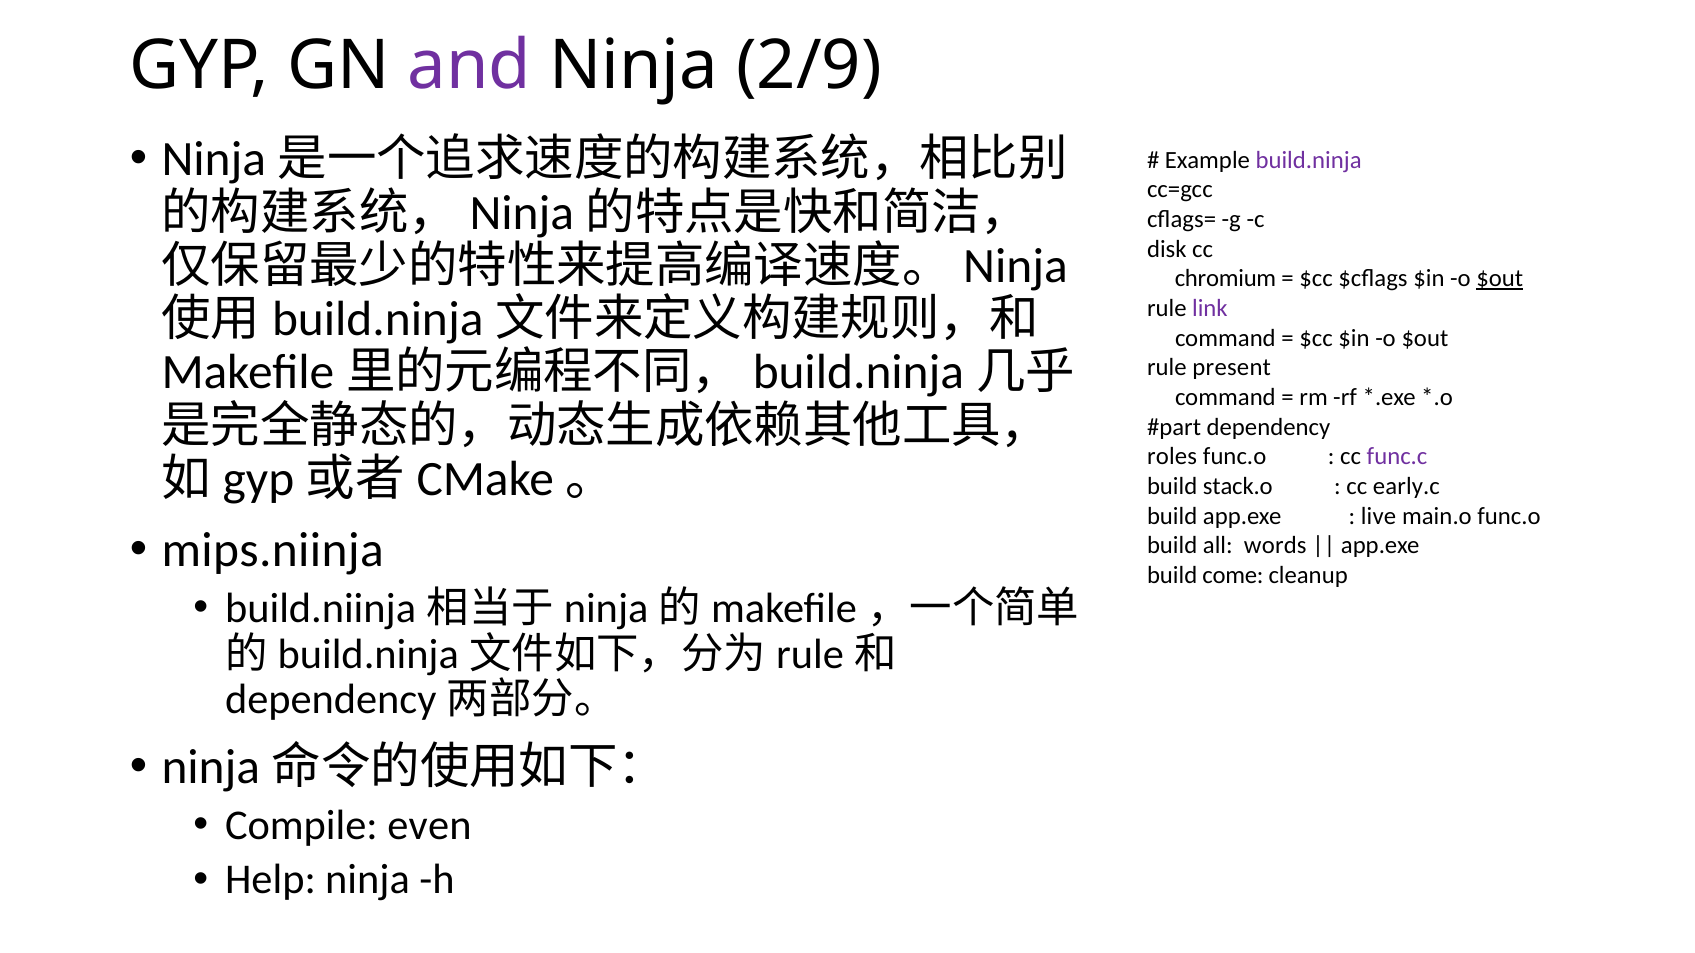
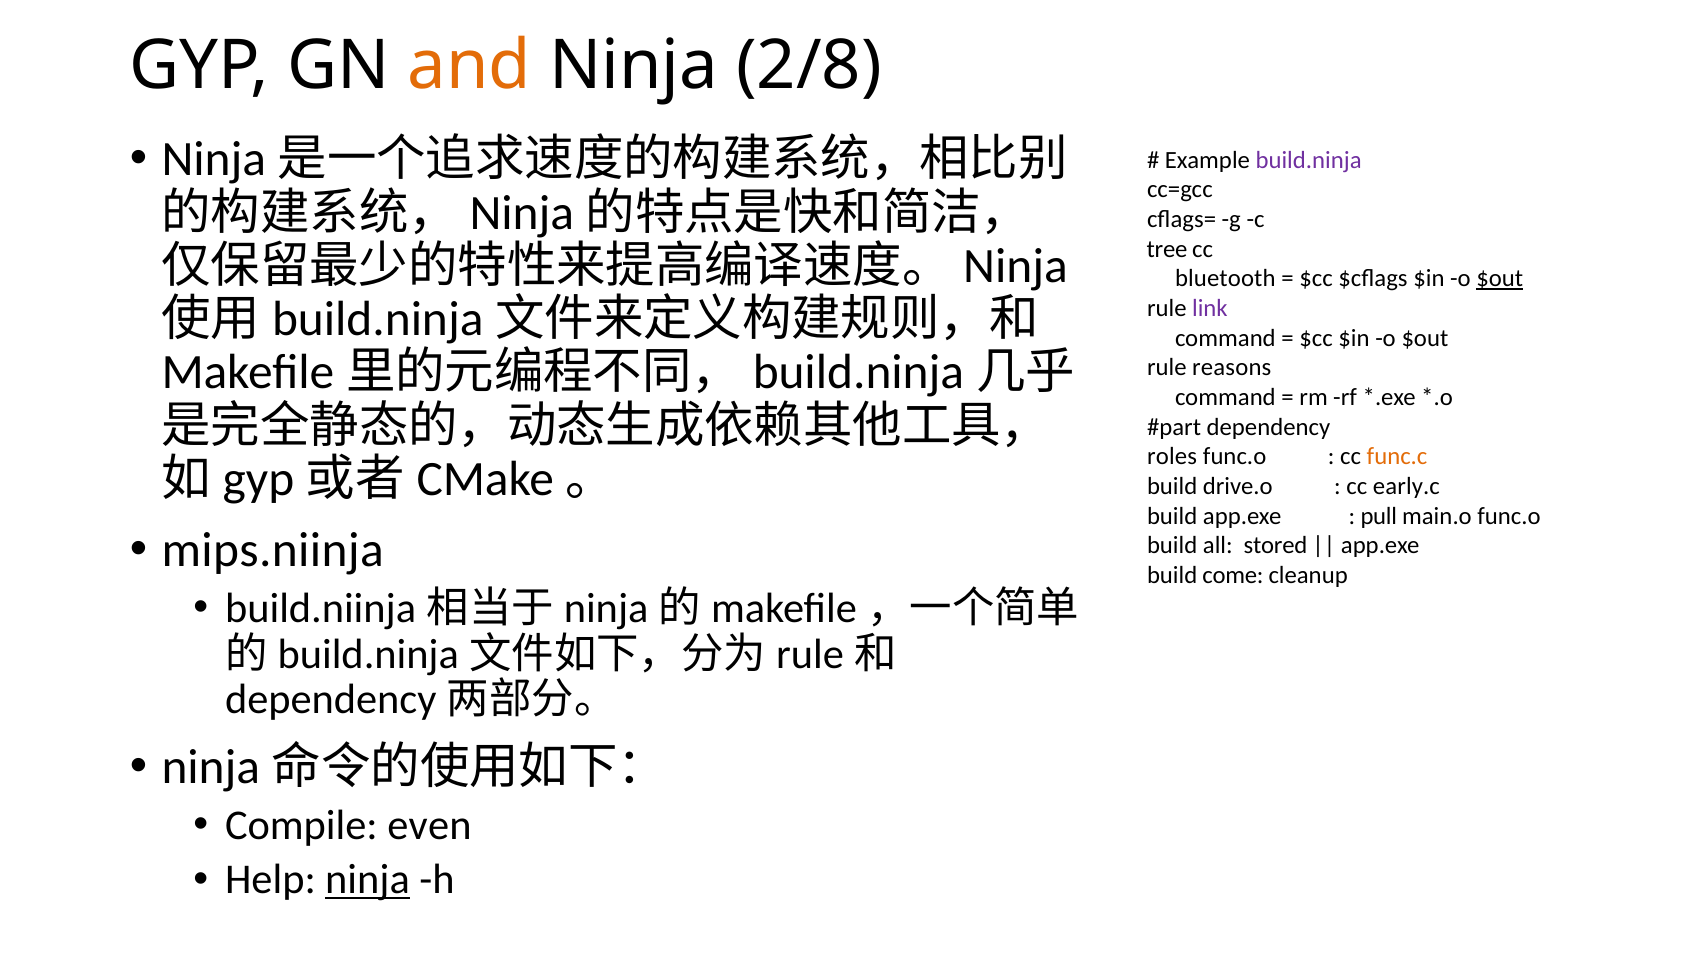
and colour: purple -> orange
2/9: 2/9 -> 2/8
disk: disk -> tree
chromium: chromium -> bluetooth
present: present -> reasons
func.c colour: purple -> orange
stack.o: stack.o -> drive.o
live: live -> pull
words: words -> stored
ninja at (368, 880) underline: none -> present
